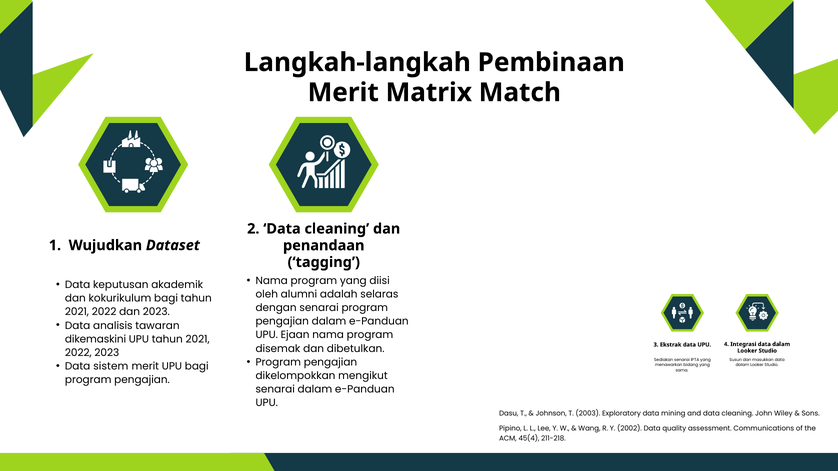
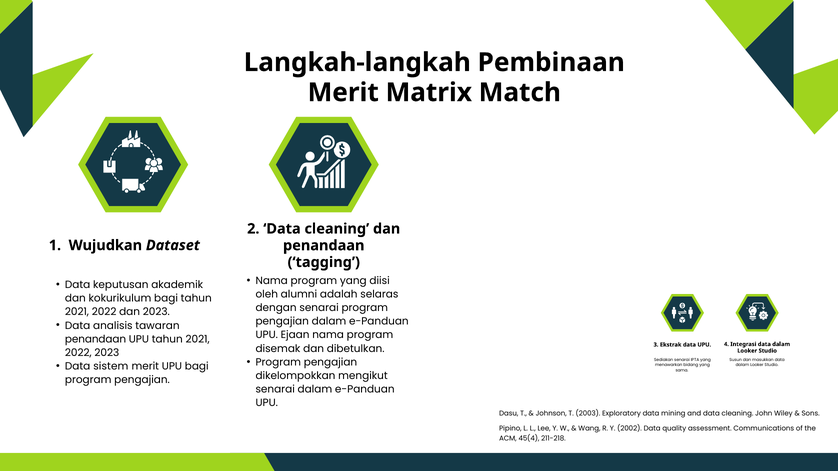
dikemaskini at (96, 339): dikemaskini -> penandaan
